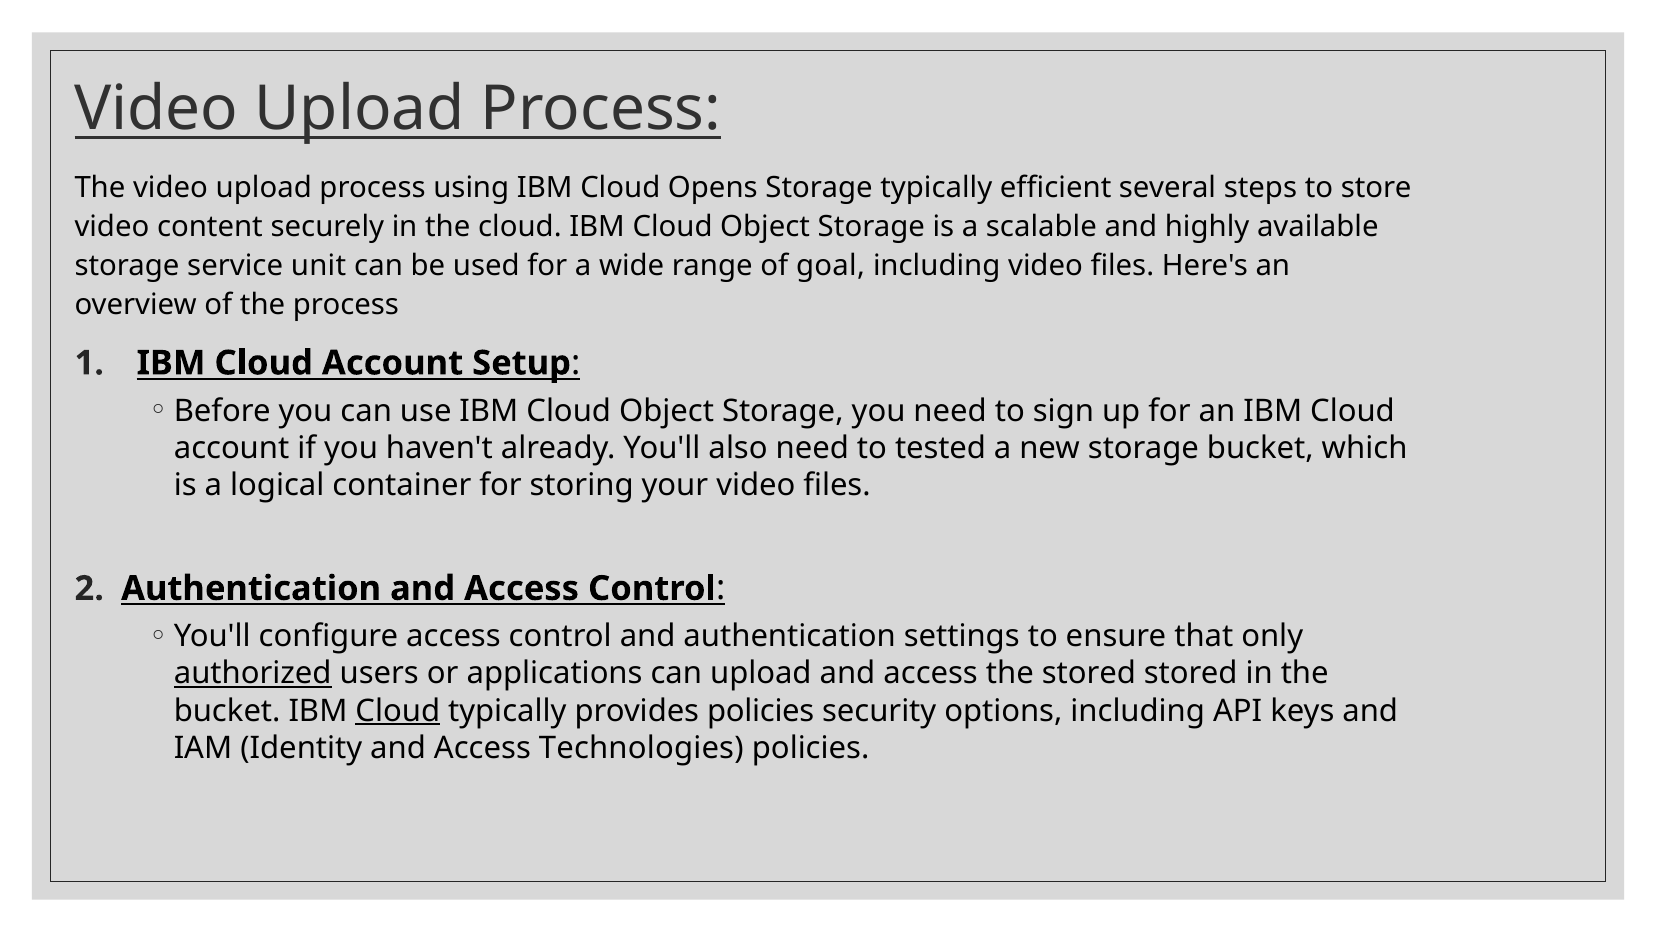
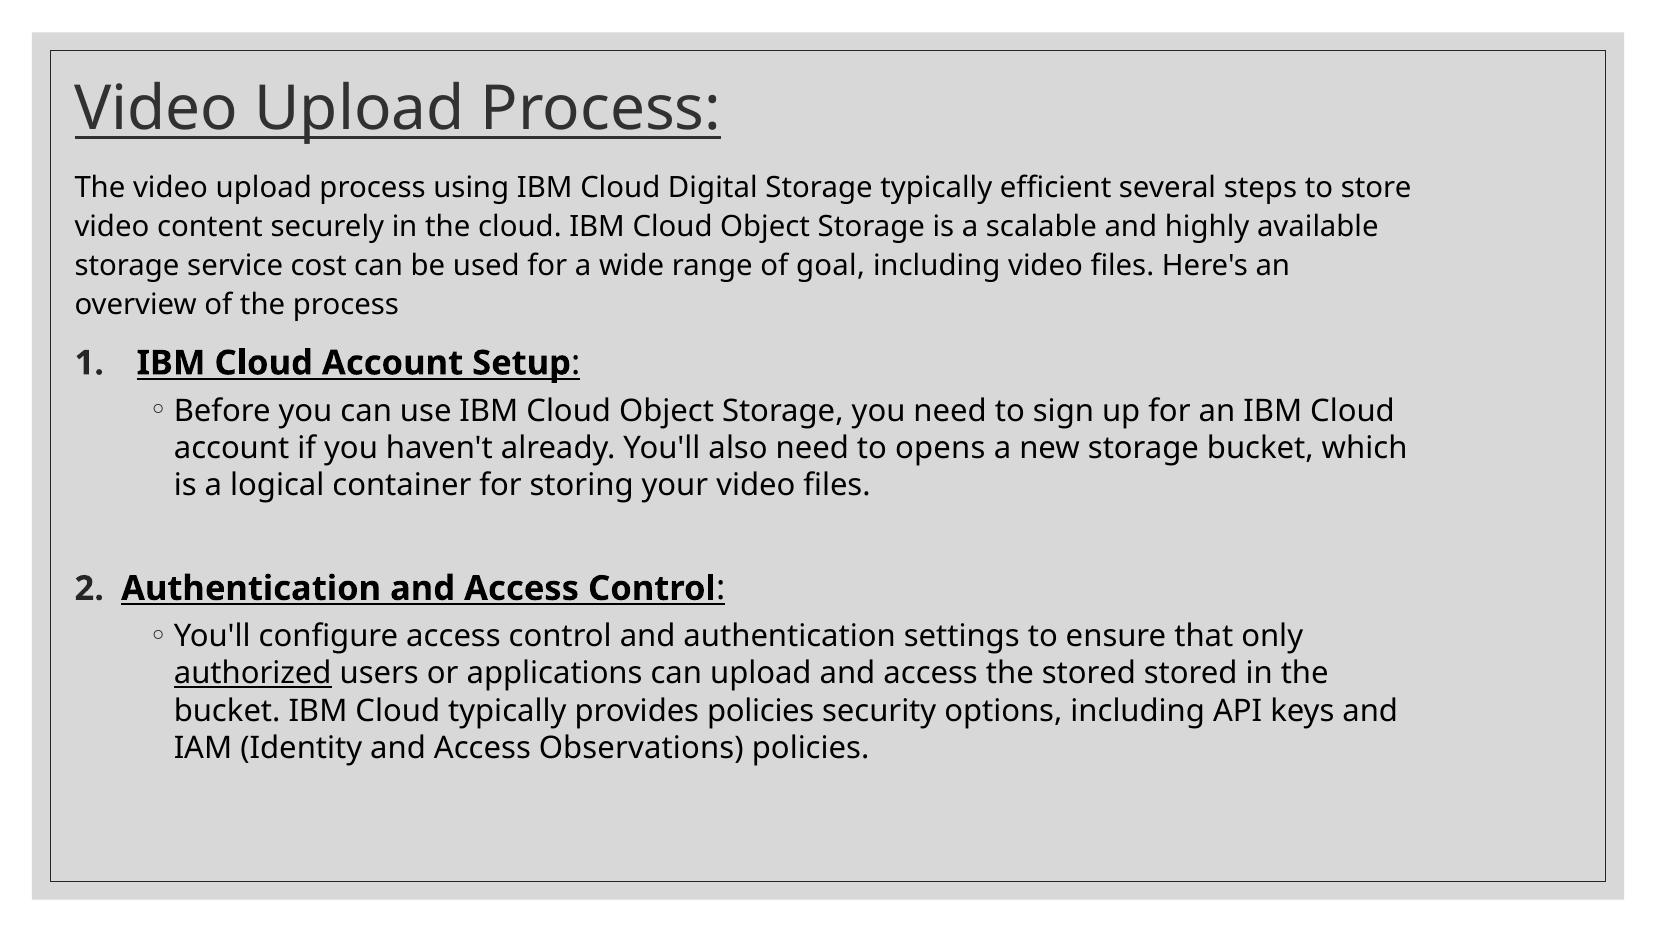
Opens: Opens -> Digital
unit: unit -> cost
tested: tested -> opens
Cloud at (398, 710) underline: present -> none
Technologies: Technologies -> Observations
